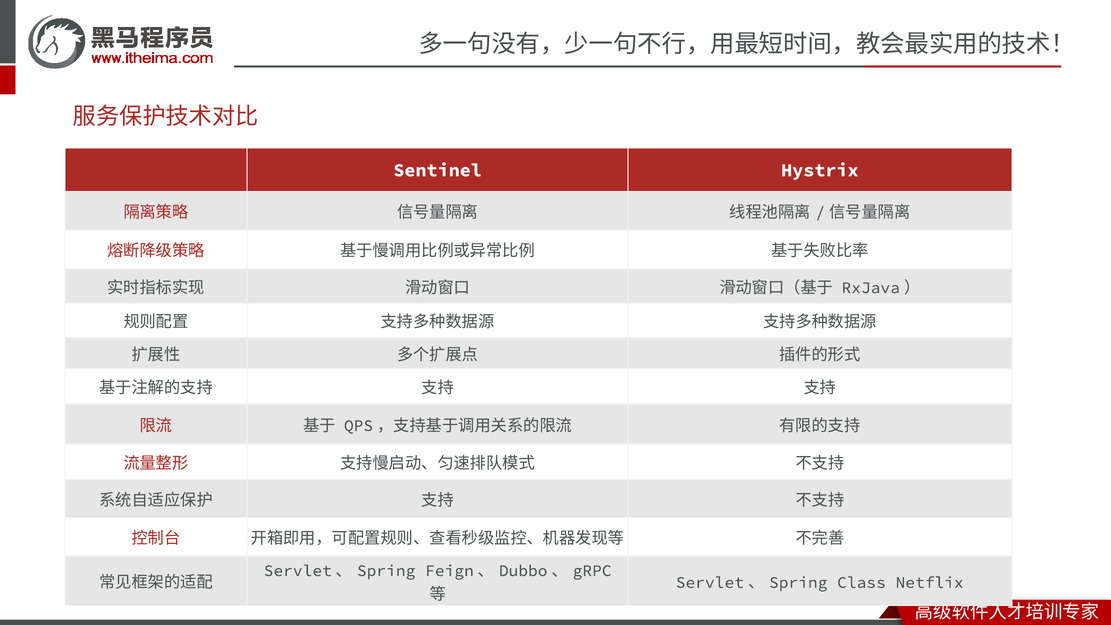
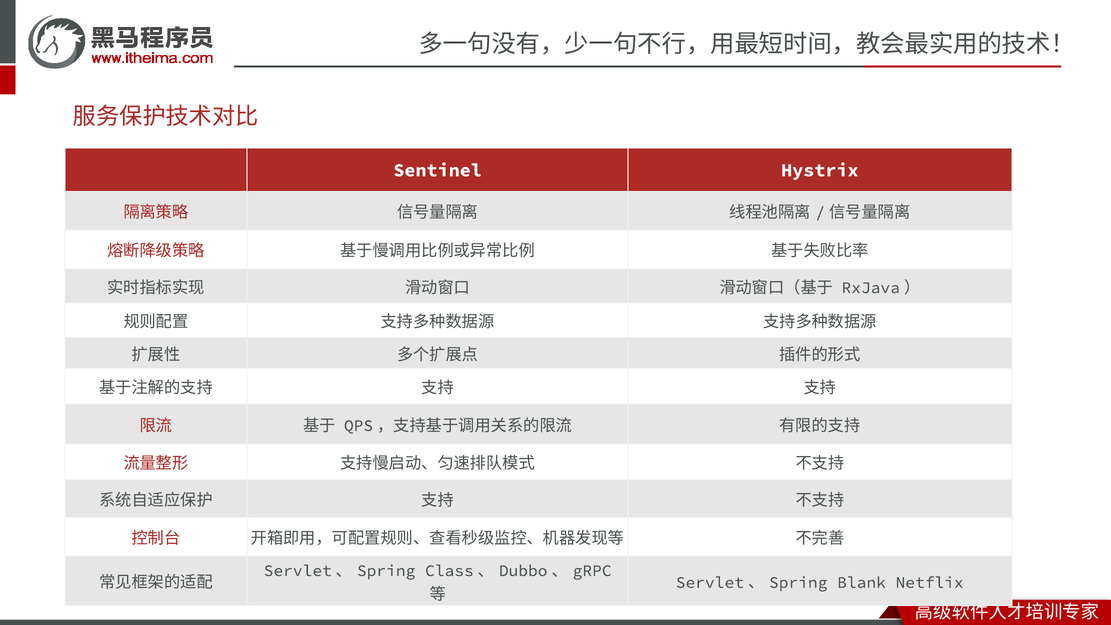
Feign: Feign -> Class
Class: Class -> Blank
